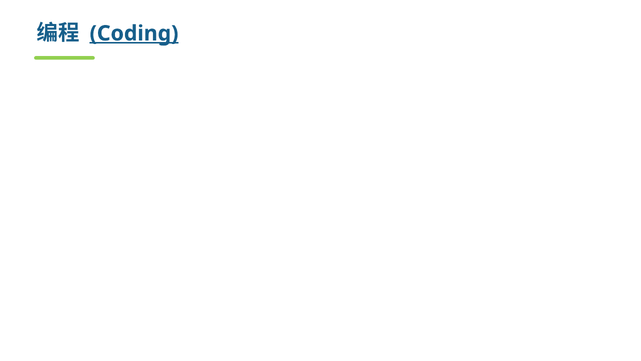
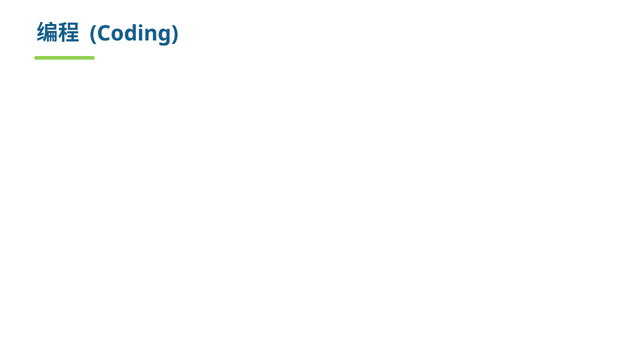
Coding underline: present -> none
